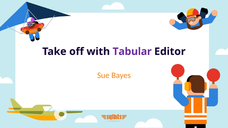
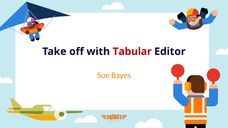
Tabular colour: purple -> red
